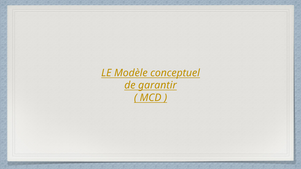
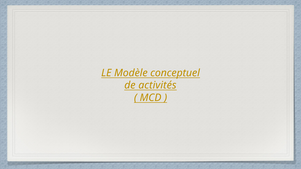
garantir: garantir -> activités
